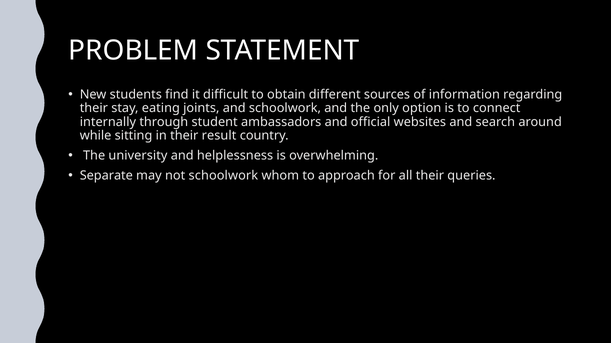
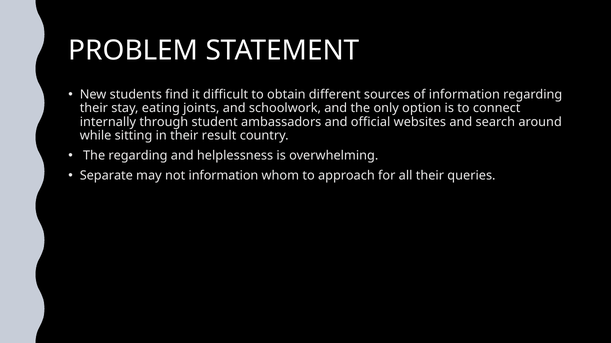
The university: university -> regarding
not schoolwork: schoolwork -> information
